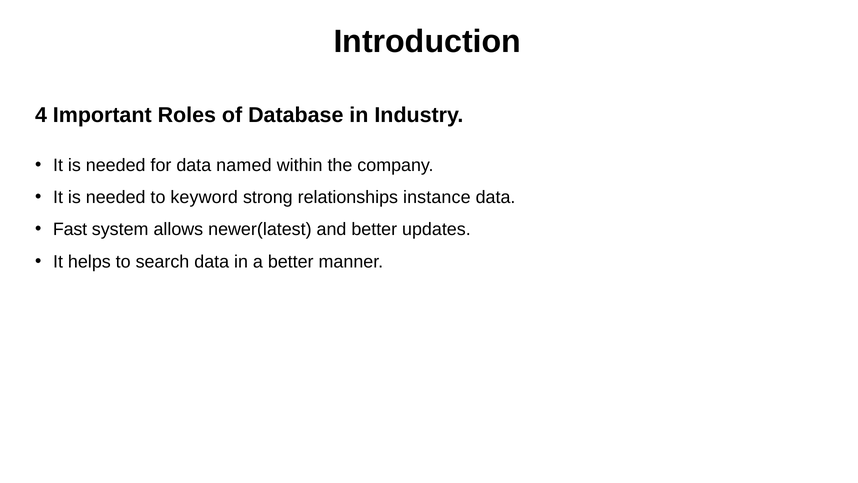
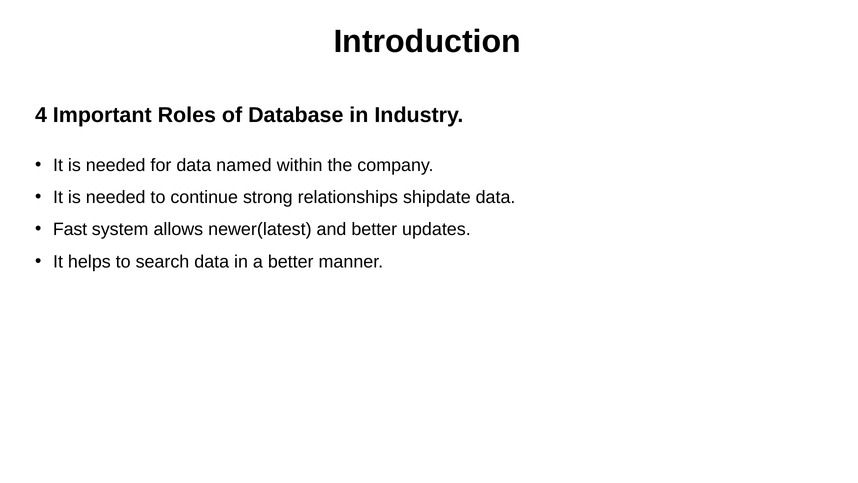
keyword: keyword -> continue
instance: instance -> shipdate
